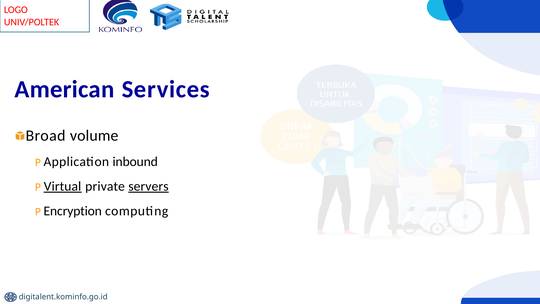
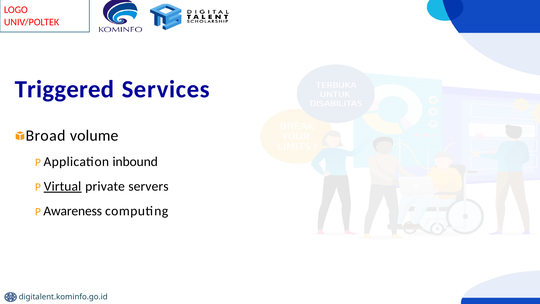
American: American -> Triggered
servers underline: present -> none
Encryption: Encryption -> Awareness
